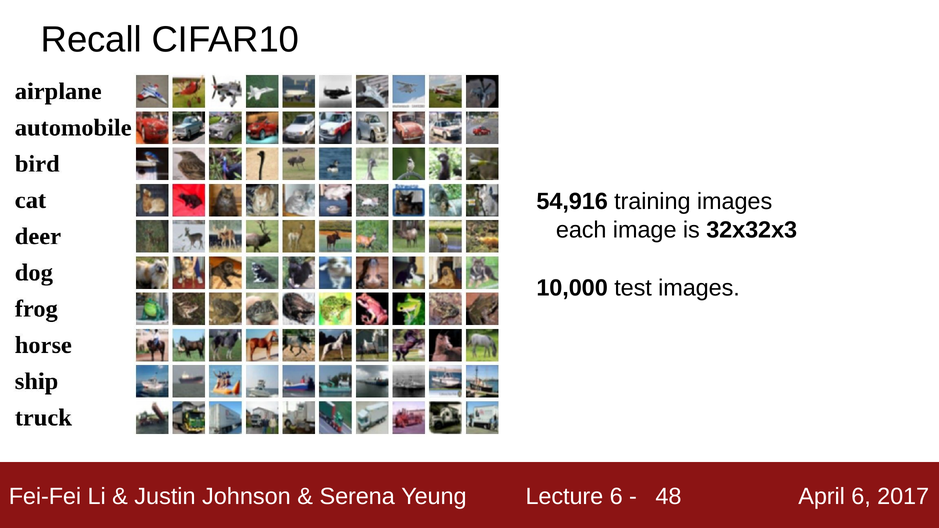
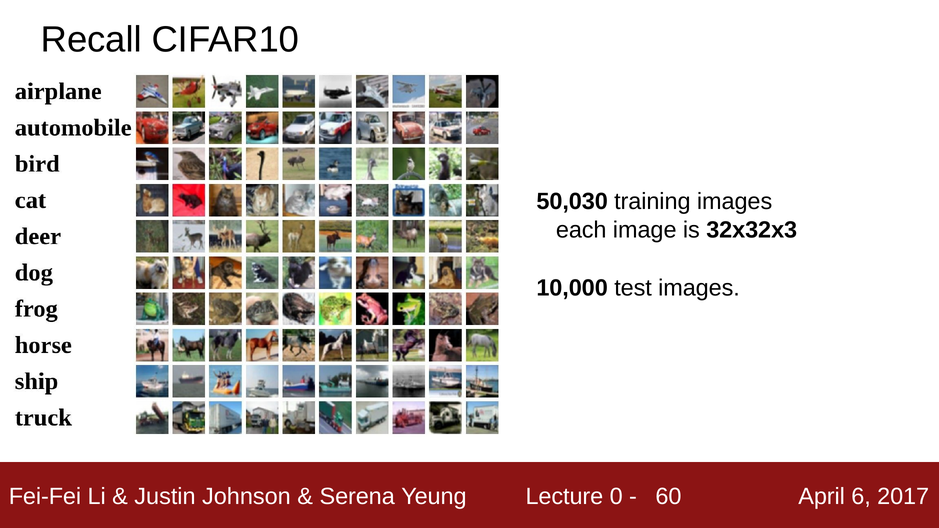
54,916: 54,916 -> 50,030
Lecture 6: 6 -> 0
48: 48 -> 60
